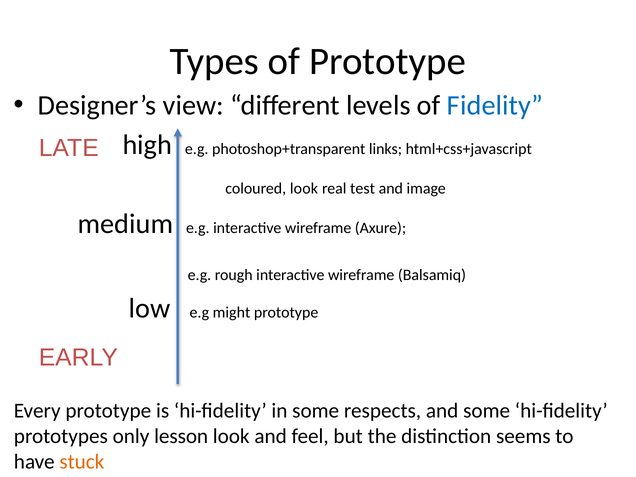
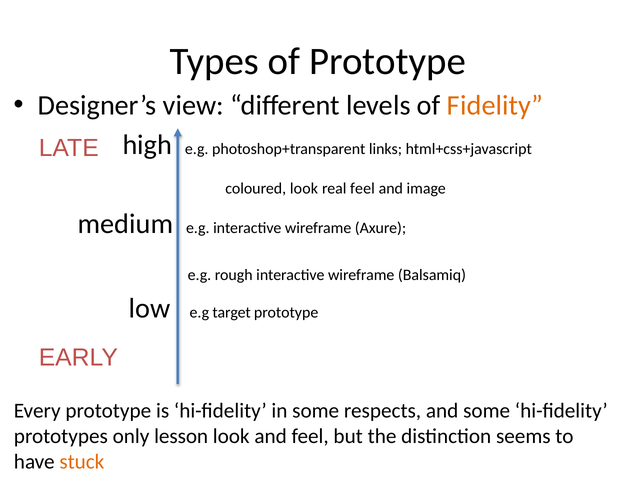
Fidelity colour: blue -> orange
real test: test -> feel
might: might -> target
